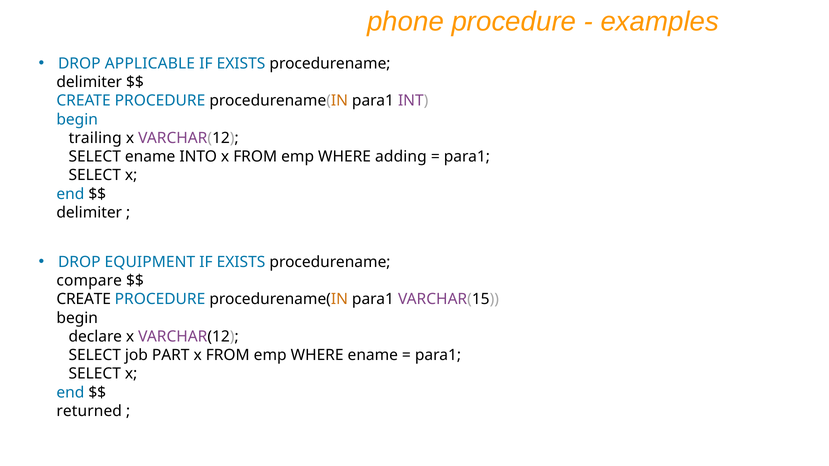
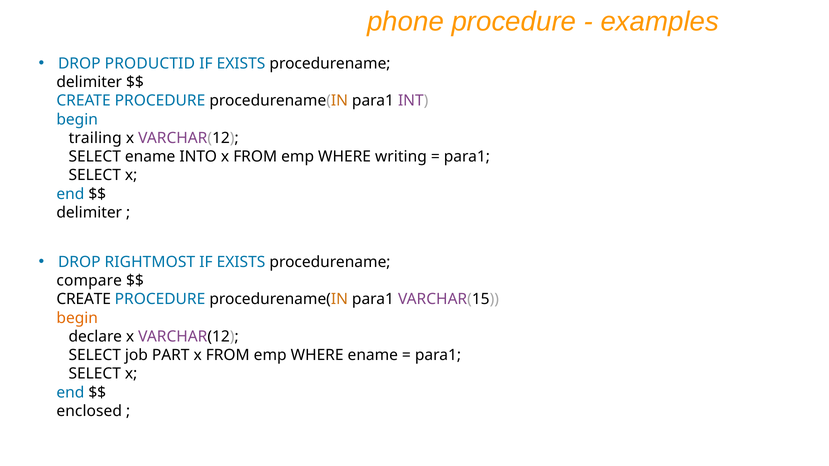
APPLICABLE: APPLICABLE -> PRODUCTID
adding: adding -> writing
EQUIPMENT: EQUIPMENT -> RIGHTMOST
begin at (77, 318) colour: black -> orange
returned: returned -> enclosed
